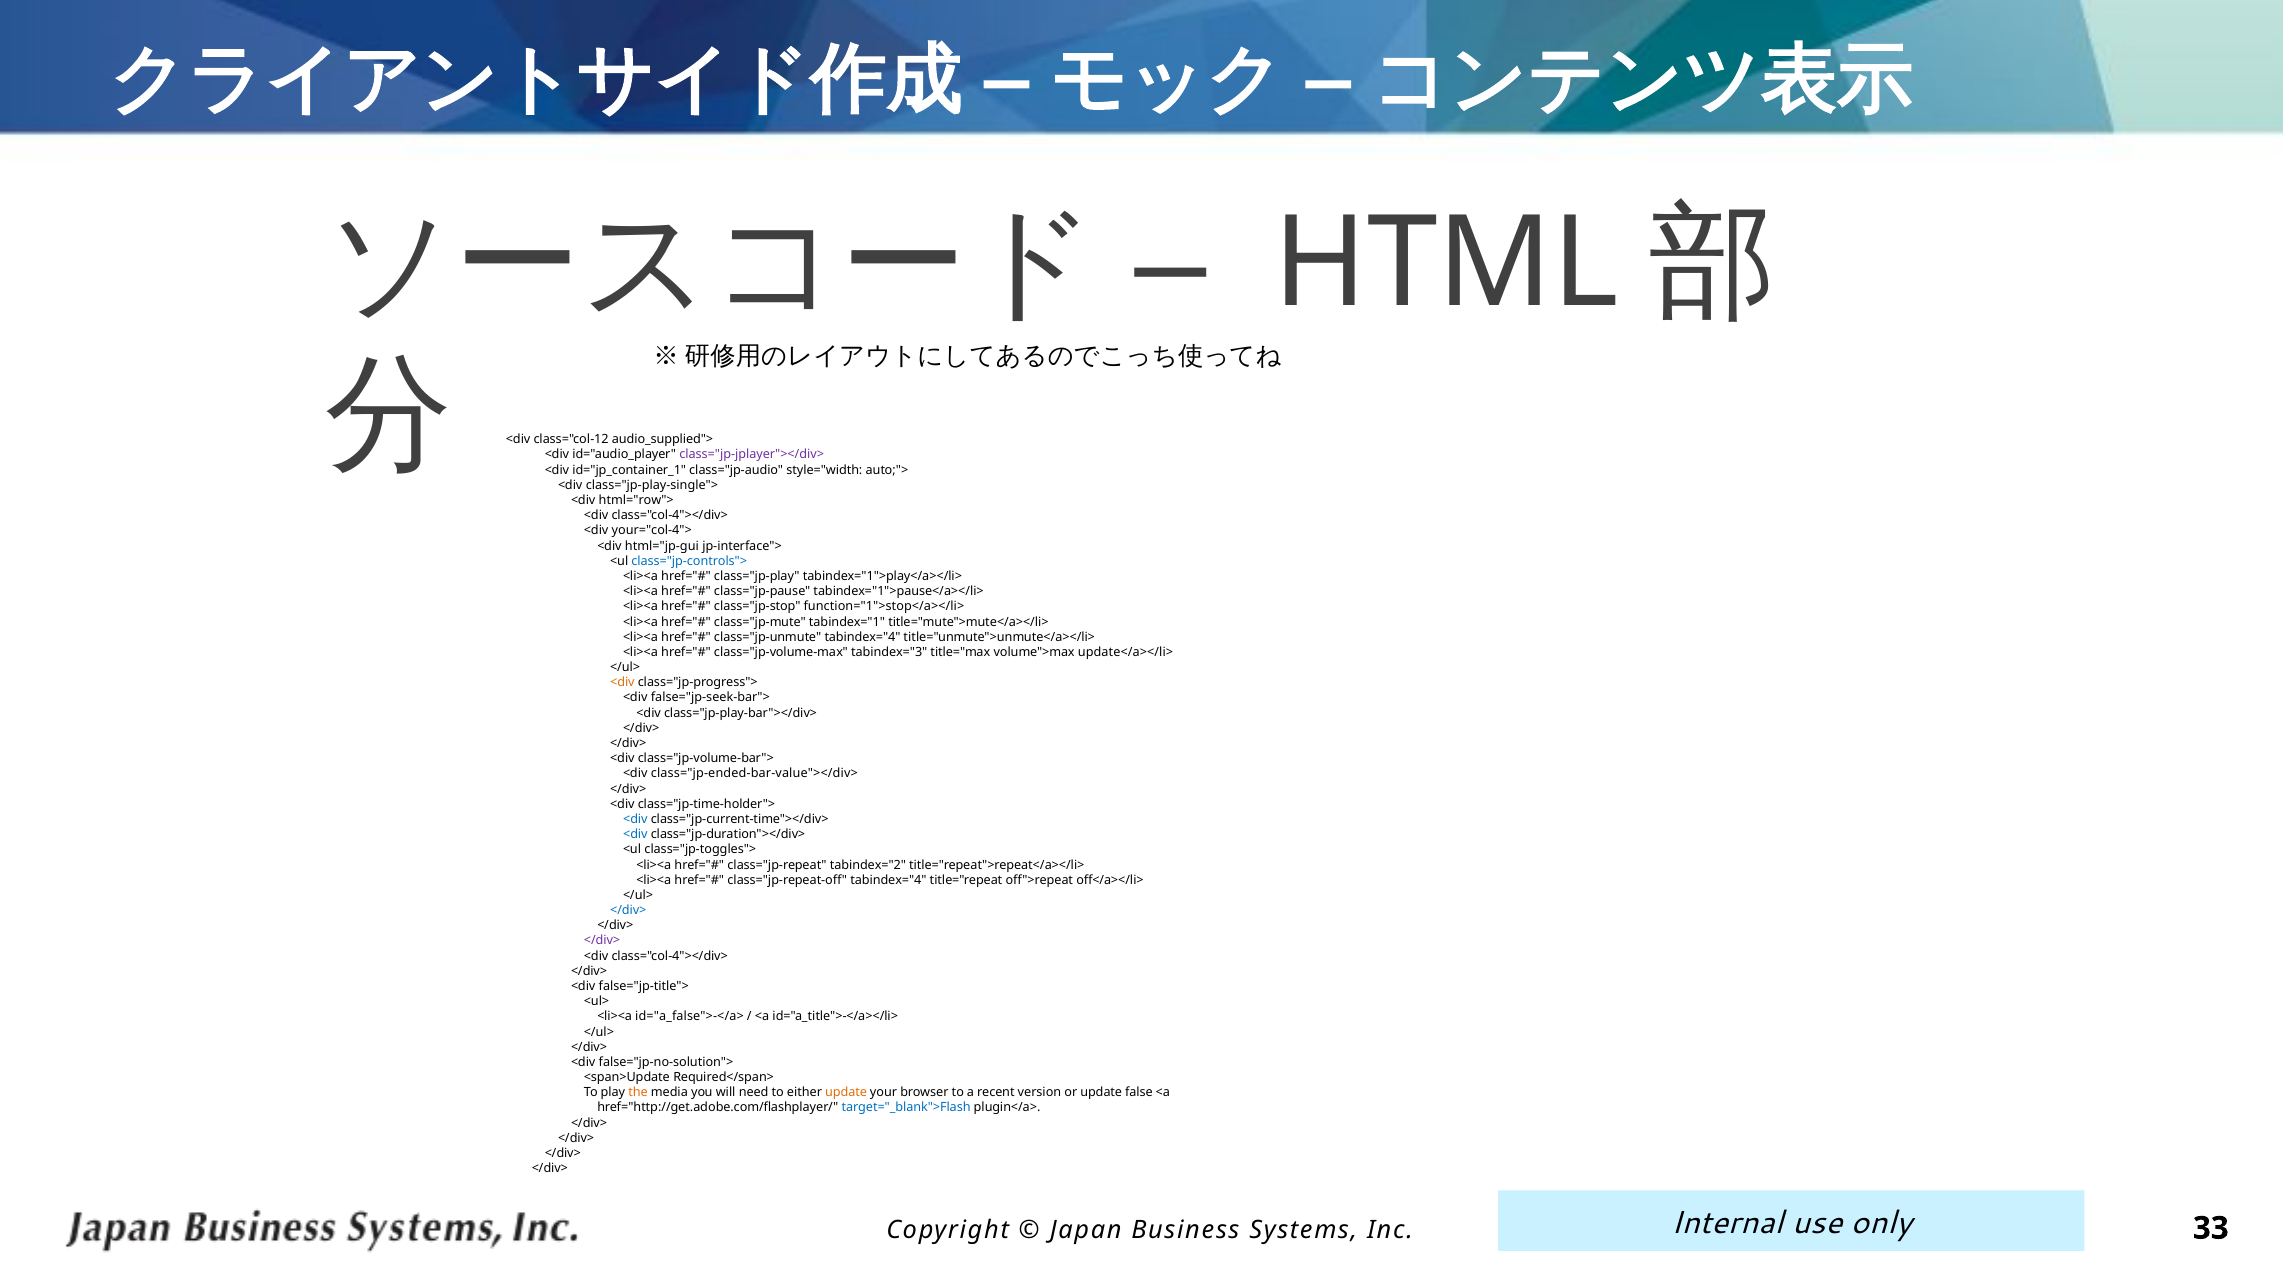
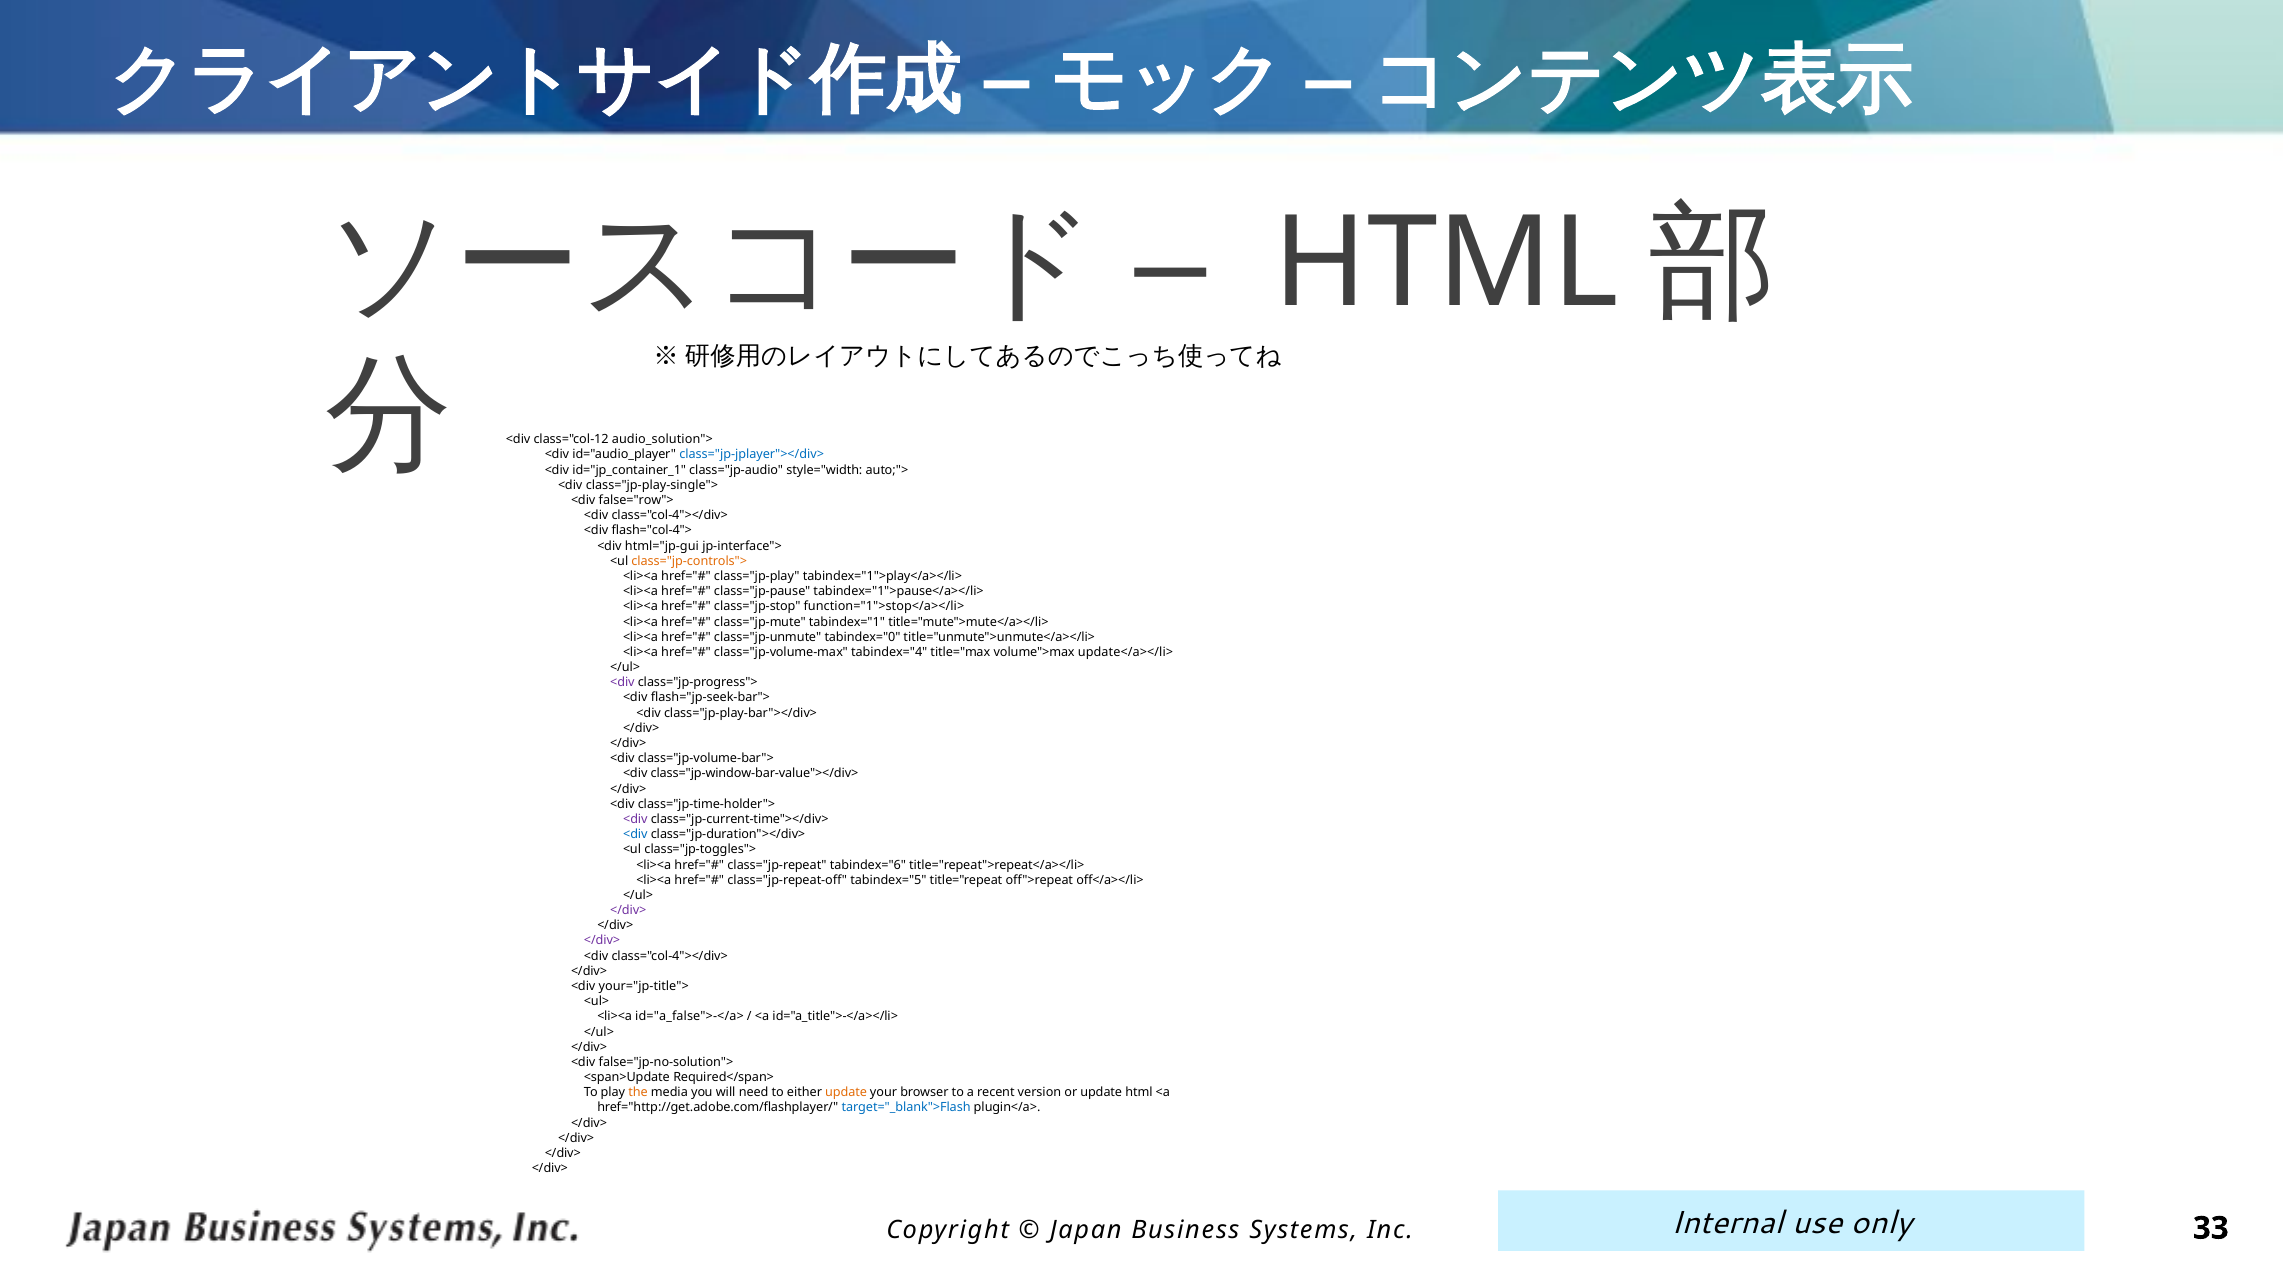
audio_supplied">: audio_supplied"> -> audio_solution">
class="jp-jplayer"></div> colour: purple -> blue
html="row">: html="row"> -> false="row">
your="col-4">: your="col-4"> -> flash="col-4">
class="jp-controls"> colour: blue -> orange
class="jp-unmute tabindex="4: tabindex="4 -> tabindex="0
tabindex="3: tabindex="3 -> tabindex="4
<div at (622, 683) colour: orange -> purple
false="jp-seek-bar">: false="jp-seek-bar"> -> flash="jp-seek-bar">
class="jp-ended-bar-value"></div>: class="jp-ended-bar-value"></div> -> class="jp-window-bar-value"></div>
<div at (635, 819) colour: blue -> purple
tabindex="2: tabindex="2 -> tabindex="6
class="jp-repeat-off tabindex="4: tabindex="4 -> tabindex="5
</div> at (628, 911) colour: blue -> purple
false="jp-title">: false="jp-title"> -> your="jp-title">
update false: false -> html
